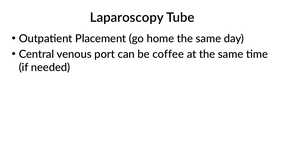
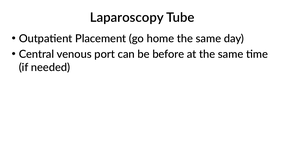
coffee: coffee -> before
